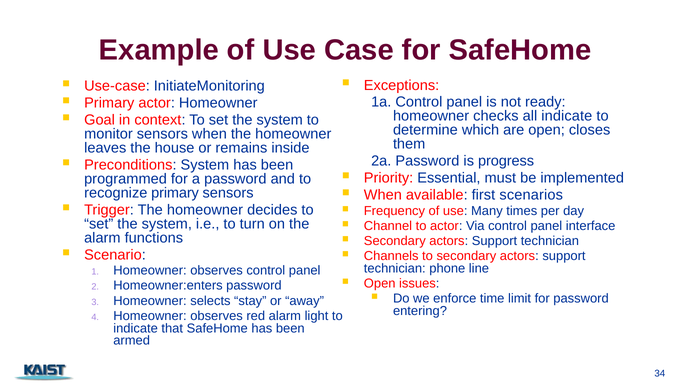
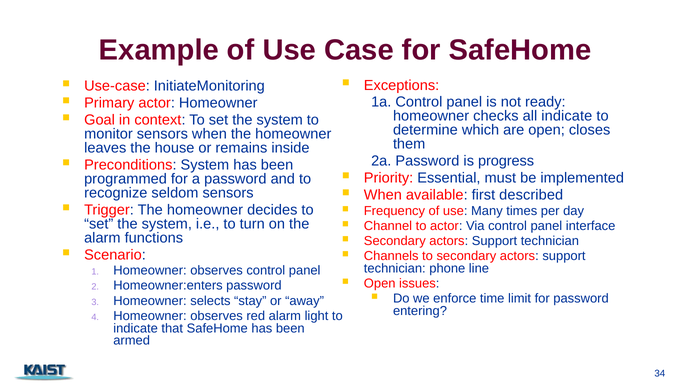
recognize primary: primary -> seldom
scenarios: scenarios -> described
